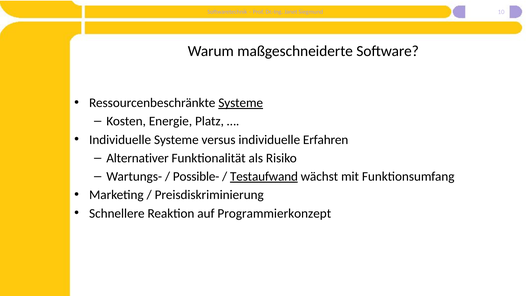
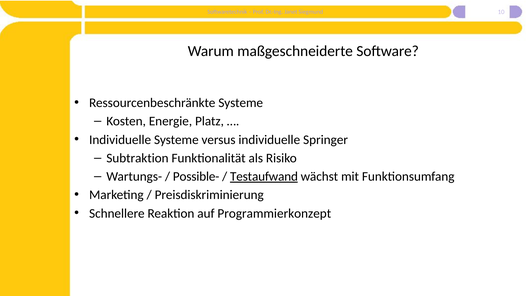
Systeme at (241, 103) underline: present -> none
Erfahren: Erfahren -> Springer
Alternativer: Alternativer -> Subtraktion
